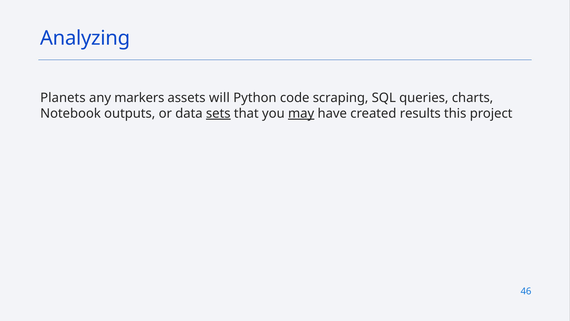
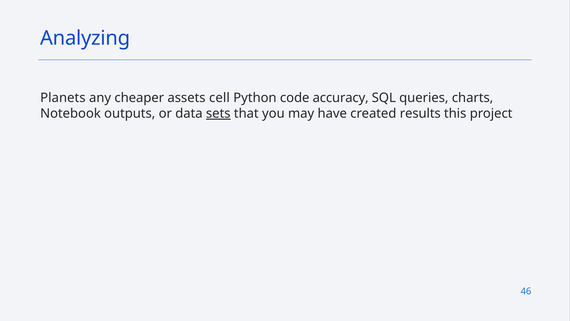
markers: markers -> cheaper
will: will -> cell
scraping: scraping -> accuracy
may underline: present -> none
